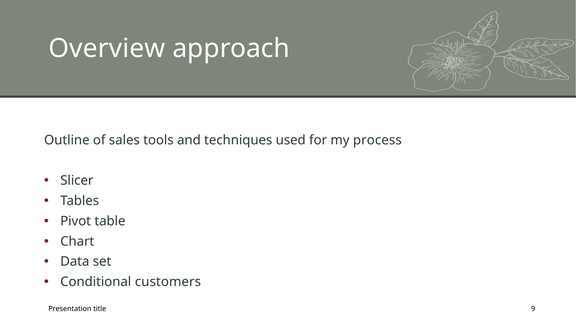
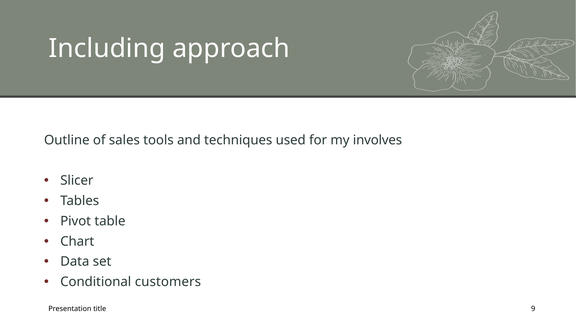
Overview: Overview -> Including
process: process -> involves
